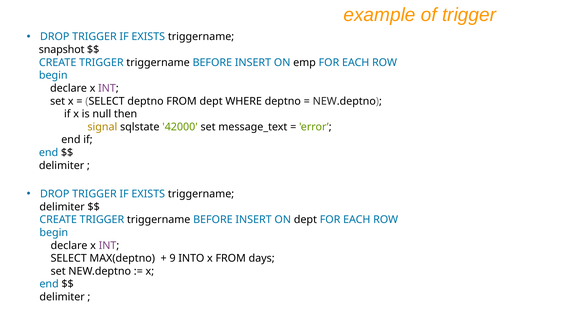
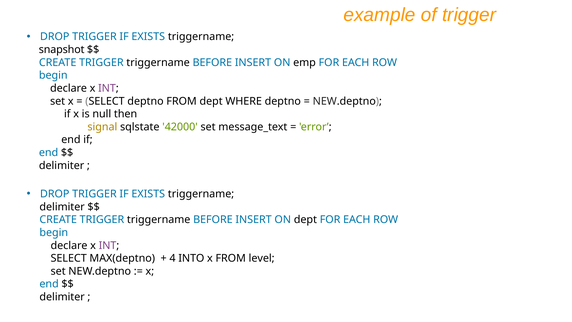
9: 9 -> 4
days: days -> level
